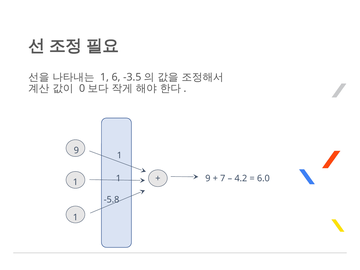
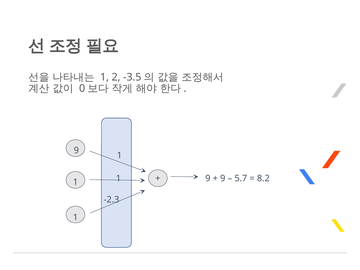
6: 6 -> 2
7 at (223, 178): 7 -> 9
4.2: 4.2 -> 5.7
6.0: 6.0 -> 8.2
-5.8: -5.8 -> -2.3
